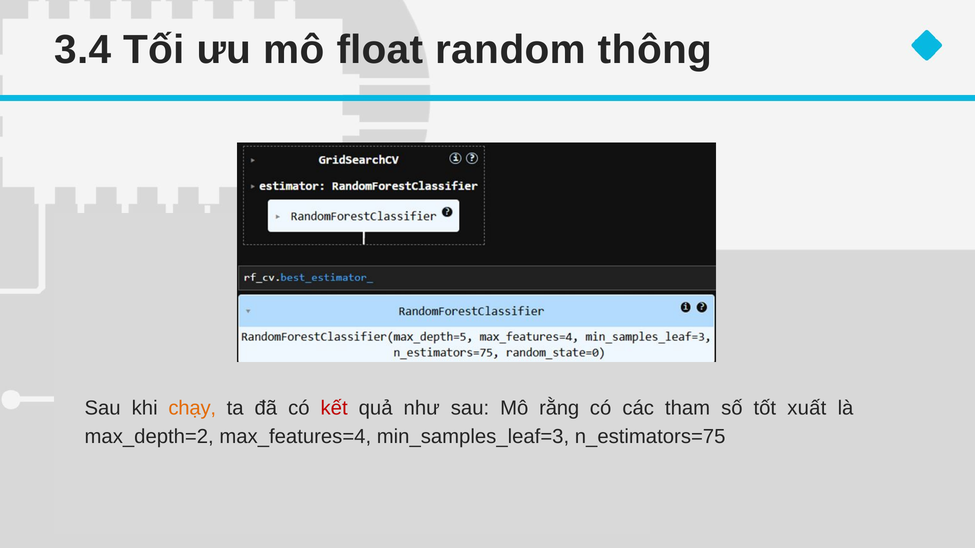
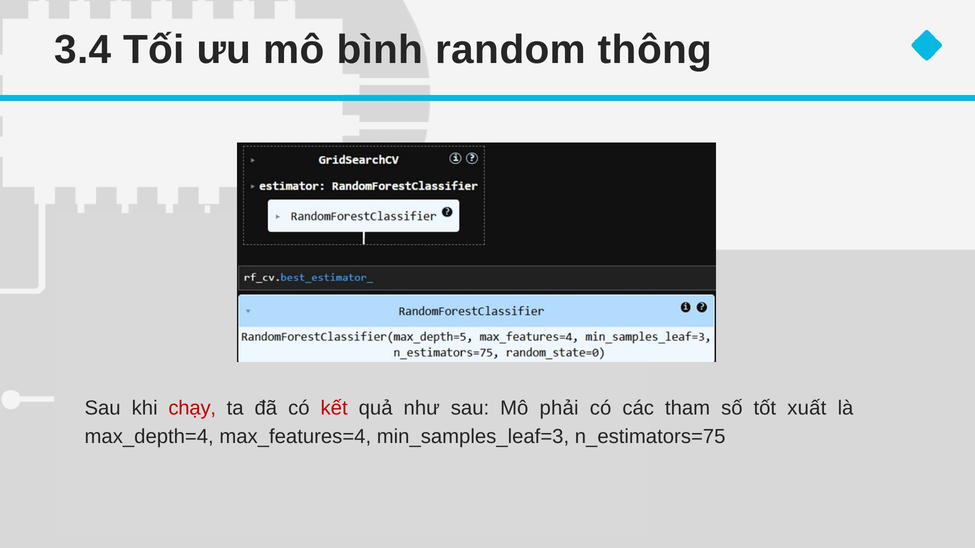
float: float -> bình
chạy colour: orange -> red
rằng: rằng -> phải
max_depth=2: max_depth=2 -> max_depth=4
